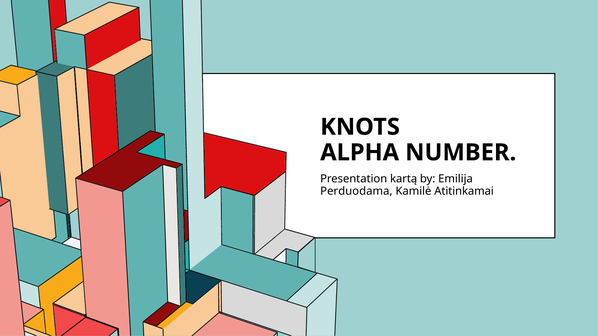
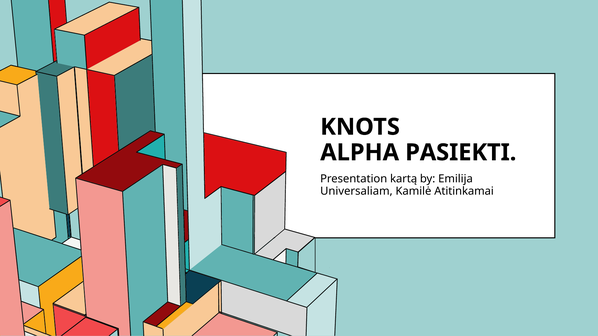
NUMBER: NUMBER -> PASIEKTI
Perduodama: Perduodama -> Universaliam
